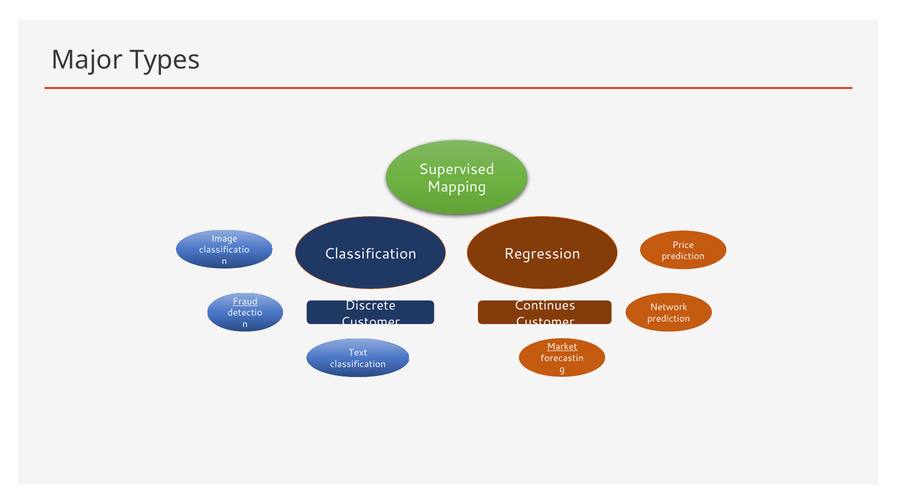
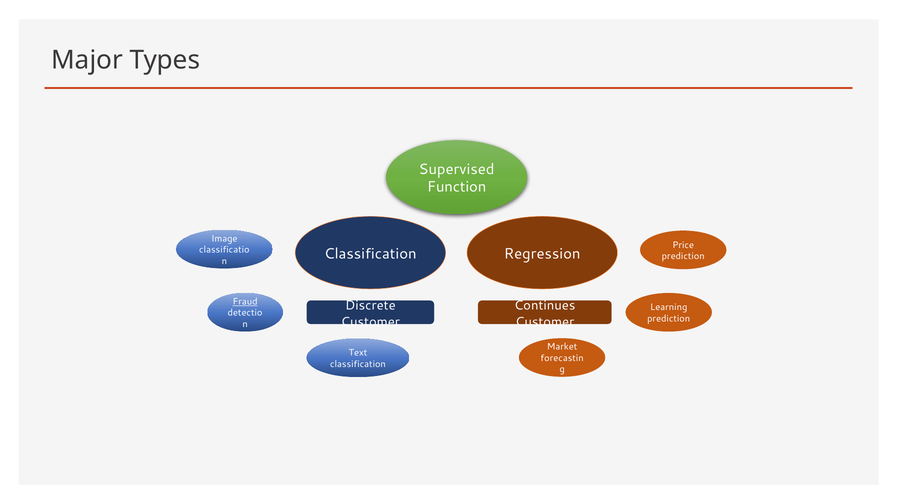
Mapping: Mapping -> Function
Network: Network -> Learning
Market underline: present -> none
